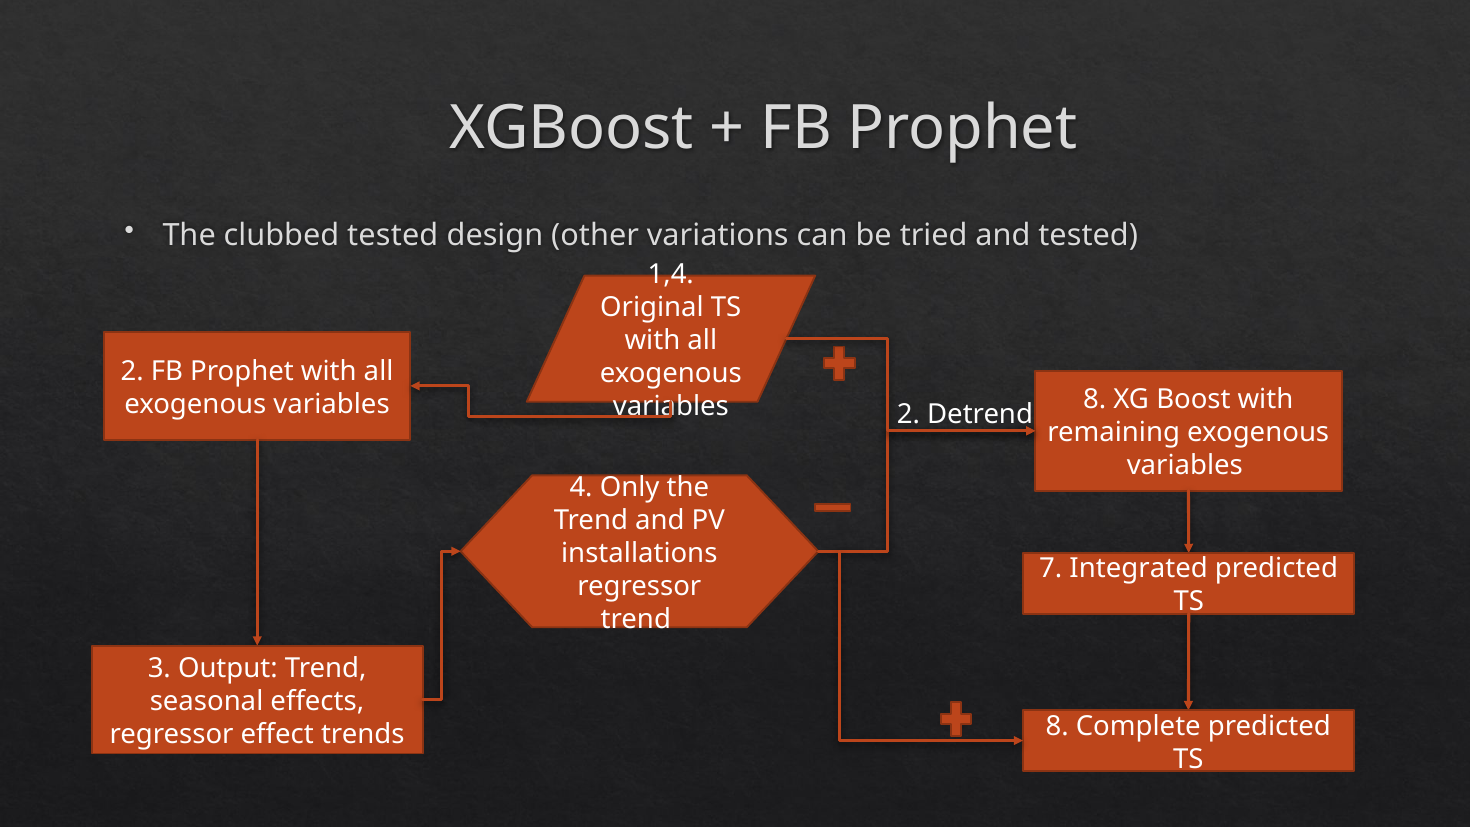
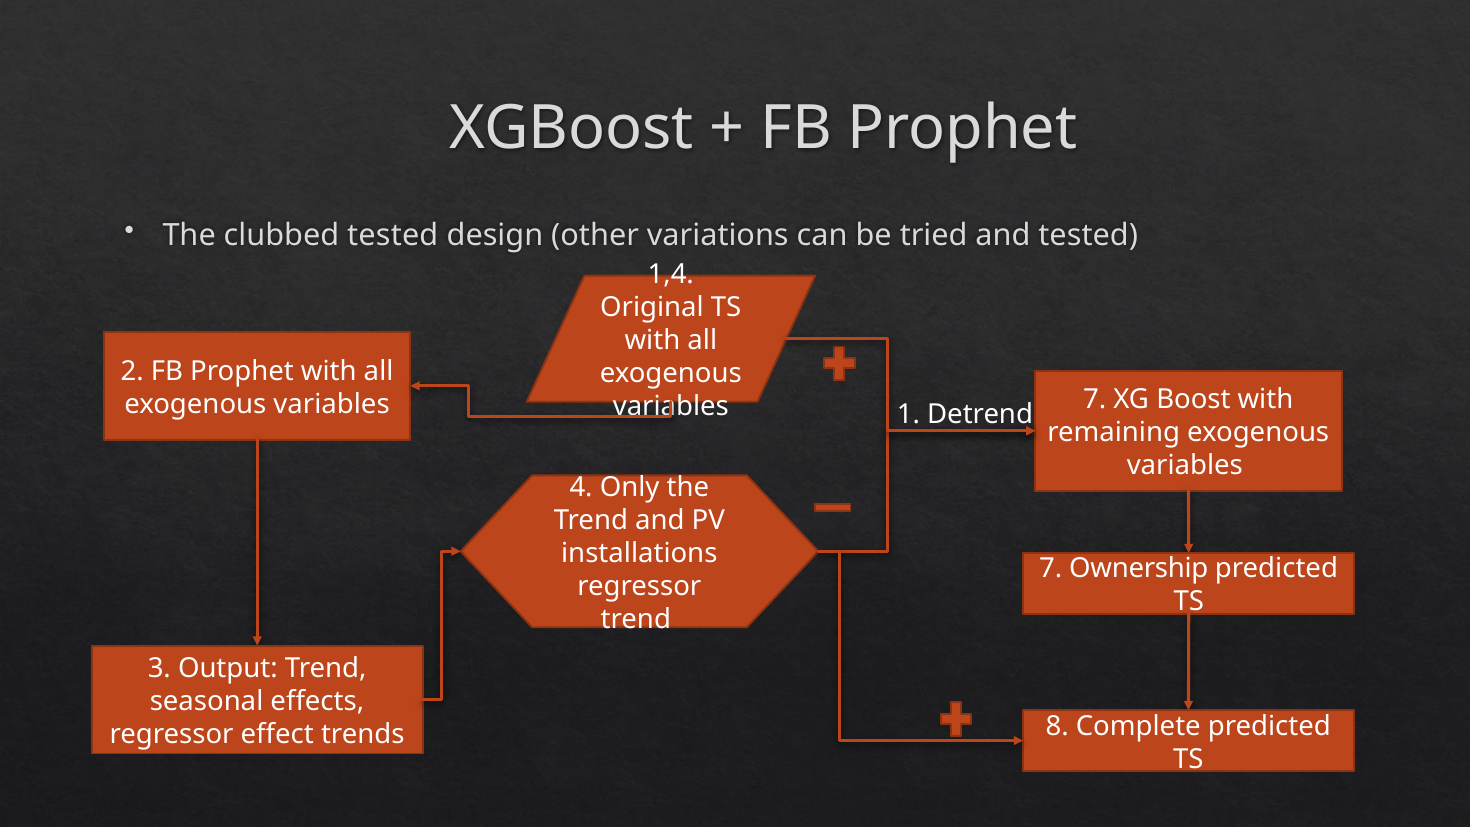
variables 8: 8 -> 7
2 at (908, 414): 2 -> 1
Integrated: Integrated -> Ownership
